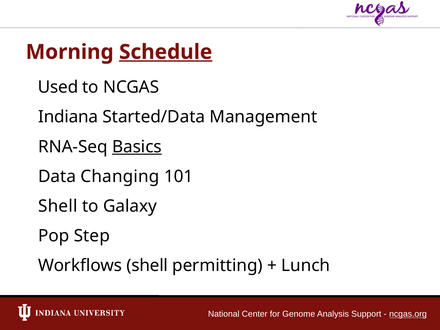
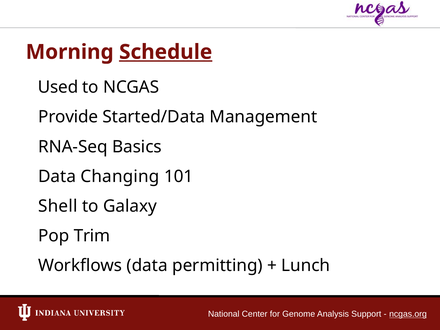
Indiana: Indiana -> Provide
Basics underline: present -> none
Step: Step -> Trim
Workflows shell: shell -> data
